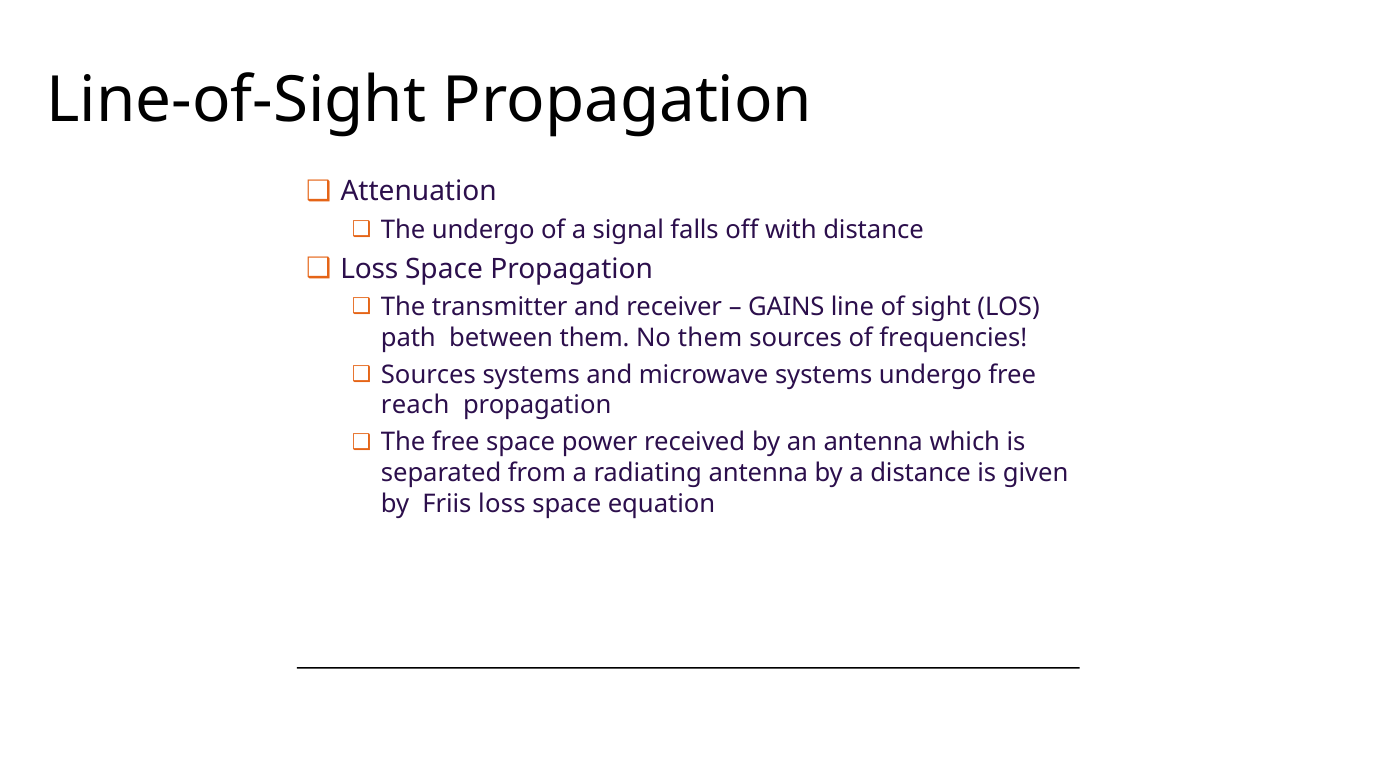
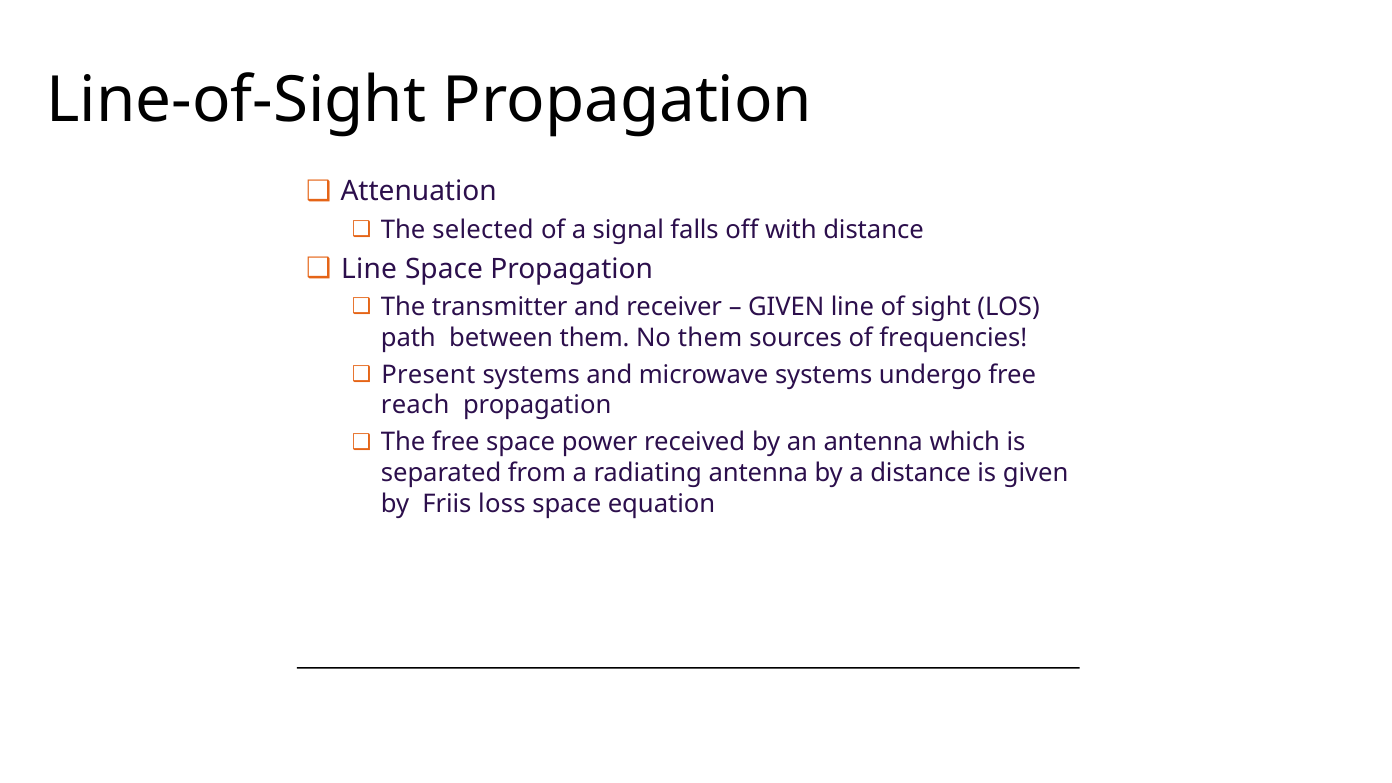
The undergo: undergo -> selected
Loss at (369, 269): Loss -> Line
GAINS at (786, 307): GAINS -> GIVEN
Sources at (428, 375): Sources -> Present
